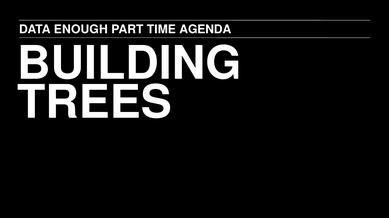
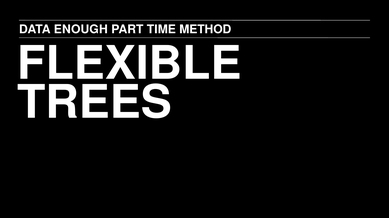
AGENDA: AGENDA -> METHOD
BUILDING: BUILDING -> FLEXIBLE
